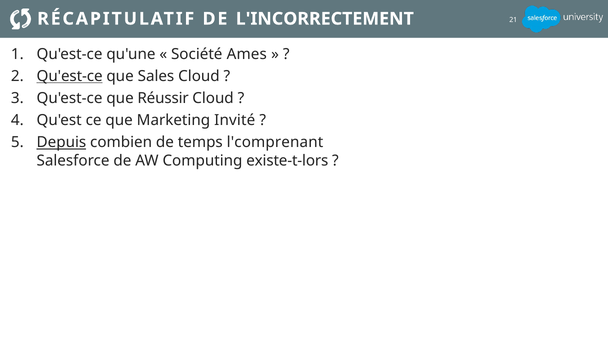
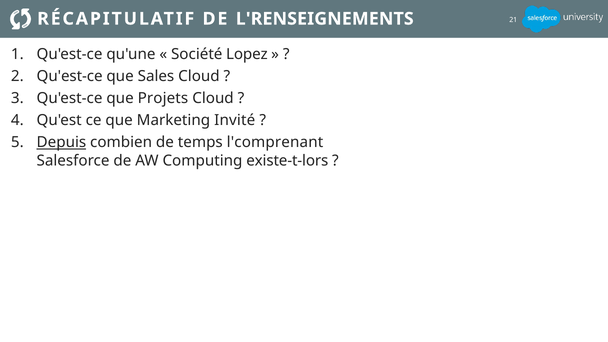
L'INCORRECTEMENT: L'INCORRECTEMENT -> L'RENSEIGNEMENTS
Ames: Ames -> Lopez
Qu'est-ce at (70, 76) underline: present -> none
Réussir: Réussir -> Projets
